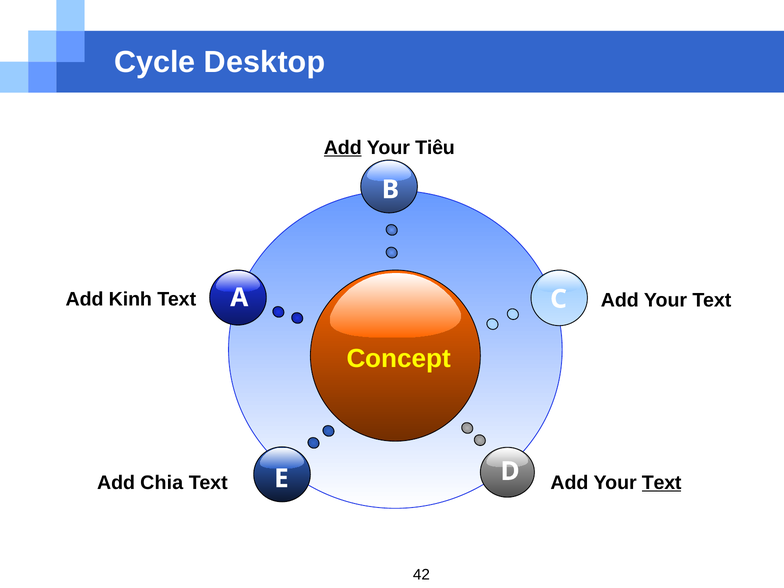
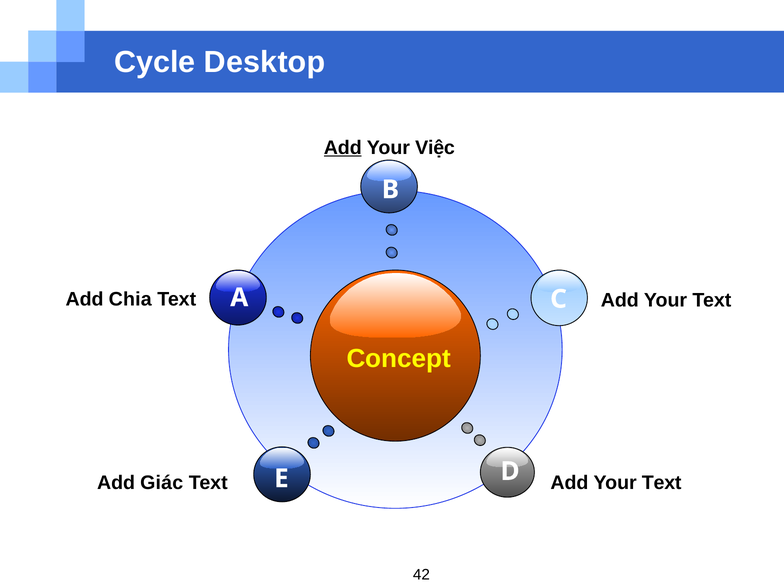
Tiêu: Tiêu -> Việc
Kinh: Kinh -> Chia
Chia: Chia -> Giác
Text at (662, 483) underline: present -> none
